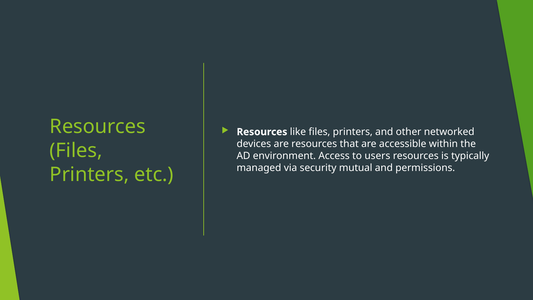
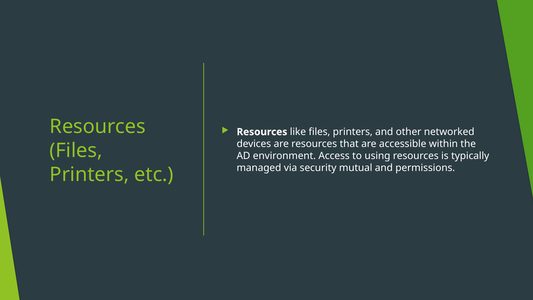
users: users -> using
